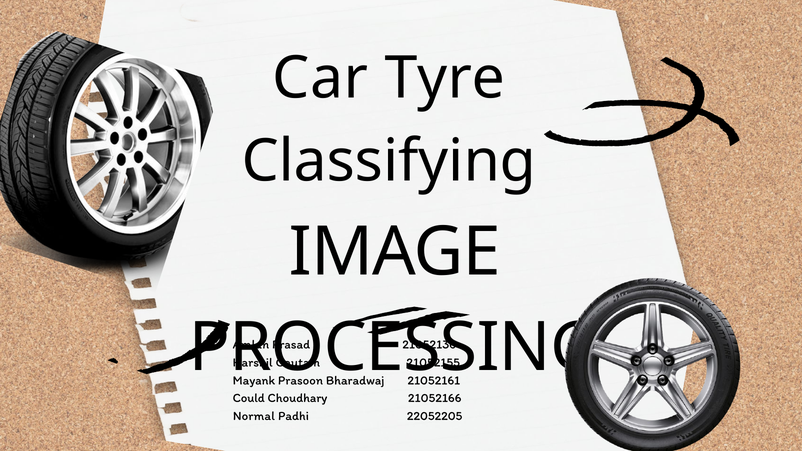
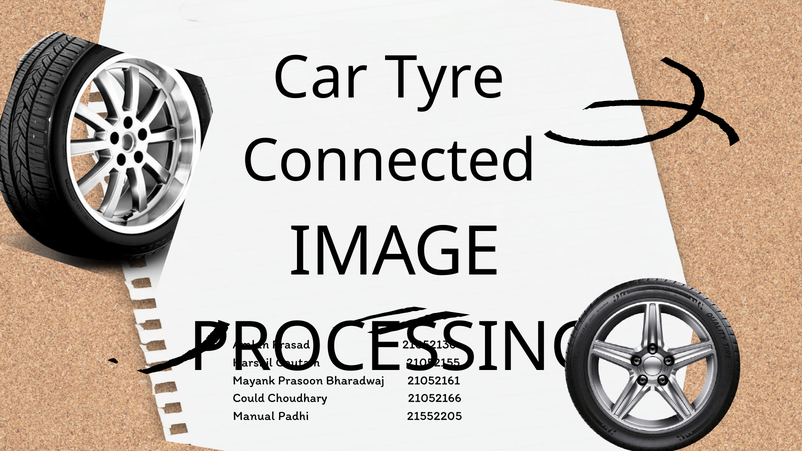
Classifying: Classifying -> Connected
Normal: Normal -> Manual
22052205: 22052205 -> 21552205
